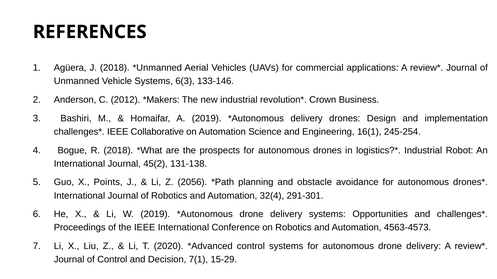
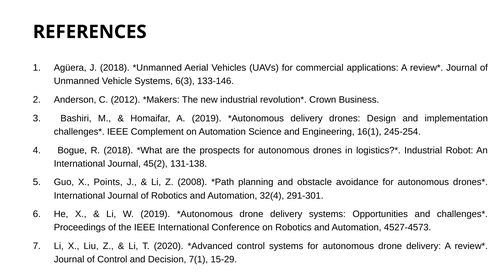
Collaborative: Collaborative -> Complement
2056: 2056 -> 2008
4563-4573: 4563-4573 -> 4527-4573
